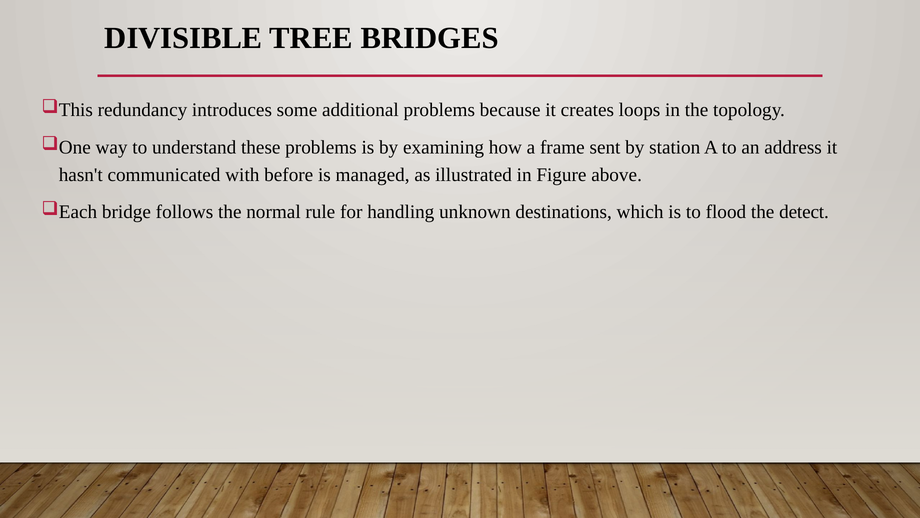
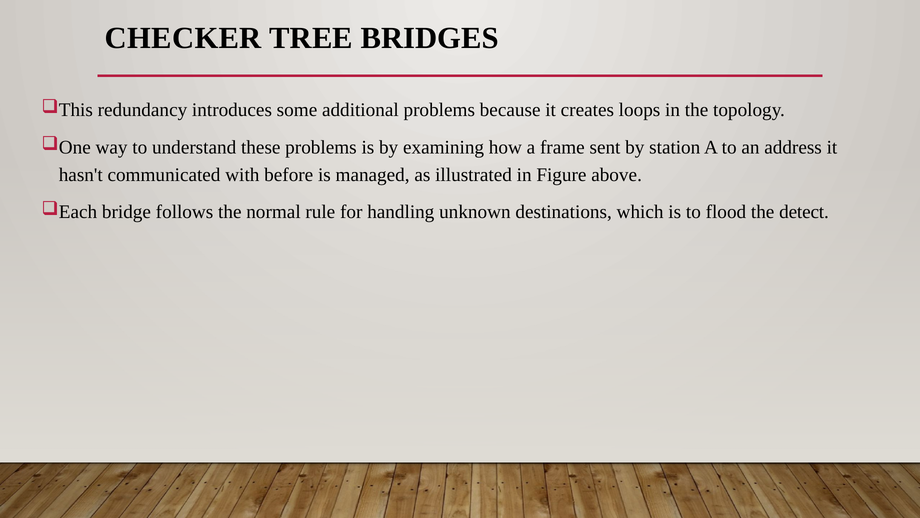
DIVISIBLE: DIVISIBLE -> CHECKER
